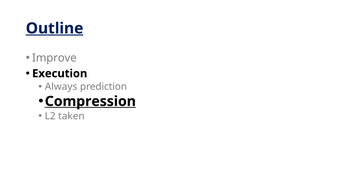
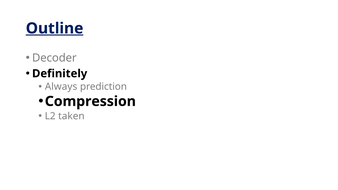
Improve: Improve -> Decoder
Execution: Execution -> Definitely
Compression underline: present -> none
